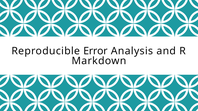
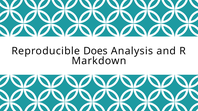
Error: Error -> Does
